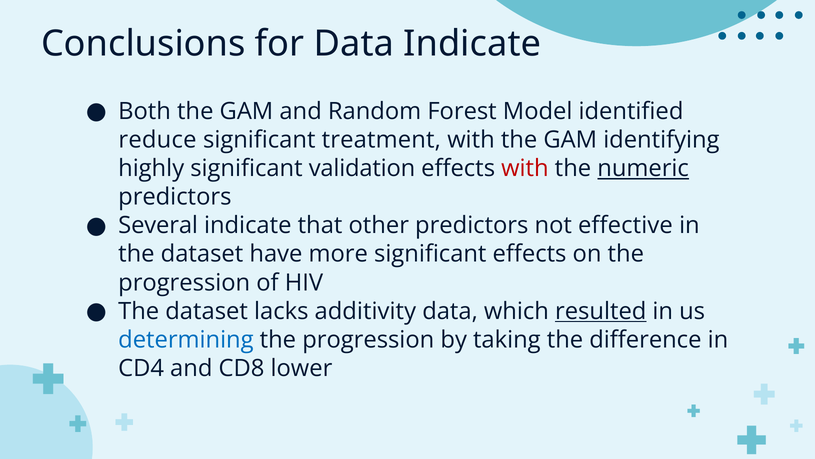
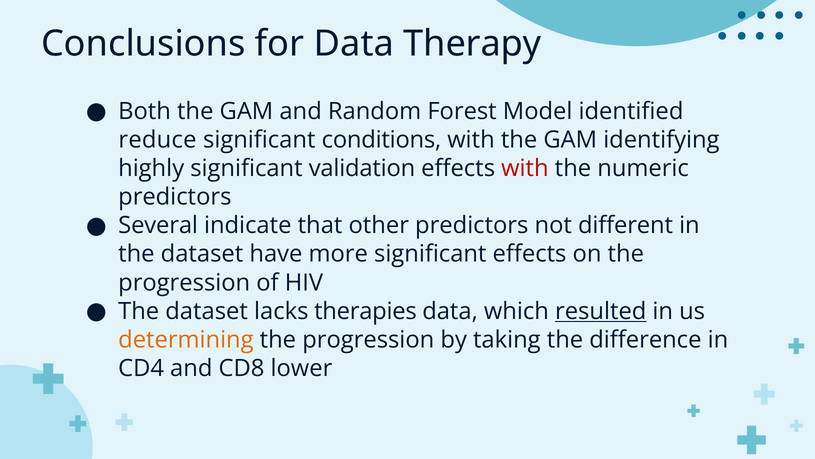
Data Indicate: Indicate -> Therapy
treatment: treatment -> conditions
numeric underline: present -> none
effective: effective -> different
additivity: additivity -> therapies
determining colour: blue -> orange
